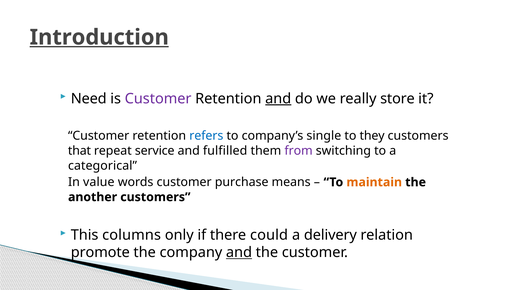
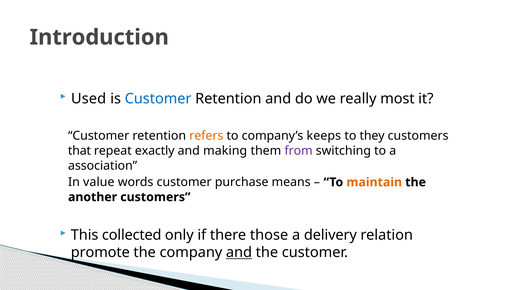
Introduction underline: present -> none
Need: Need -> Used
Customer at (158, 99) colour: purple -> blue
and at (278, 99) underline: present -> none
store: store -> most
refers colour: blue -> orange
single: single -> keeps
service: service -> exactly
fulfilled: fulfilled -> making
categorical: categorical -> association
columns: columns -> collected
could: could -> those
